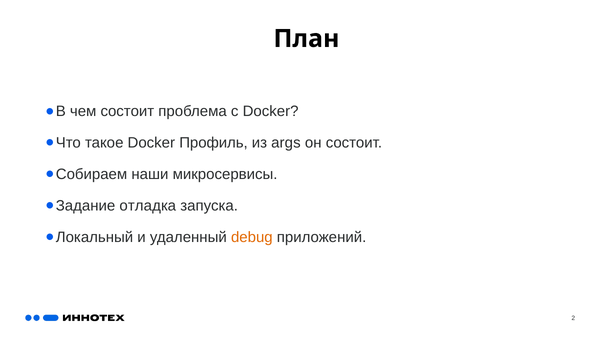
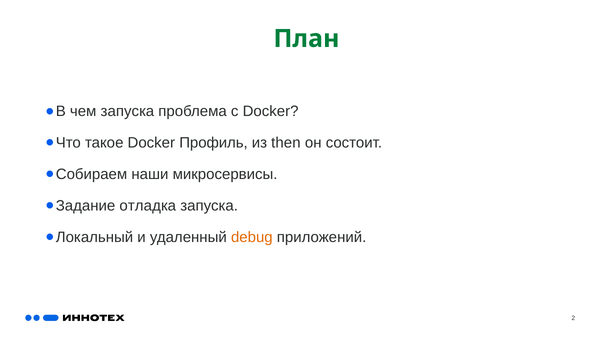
План colour: black -> green
чем состоит: состоит -> запуска
args: args -> then
